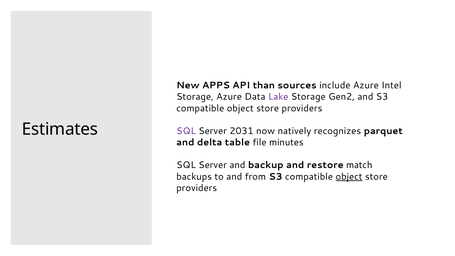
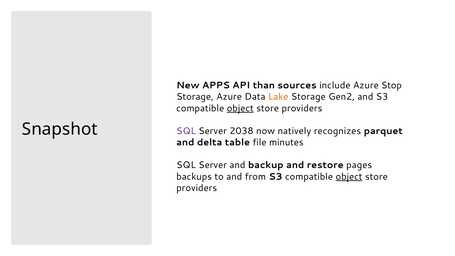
Intel: Intel -> Stop
Lake colour: purple -> orange
object at (240, 108) underline: none -> present
Estimates: Estimates -> Snapshot
2031: 2031 -> 2038
match: match -> pages
